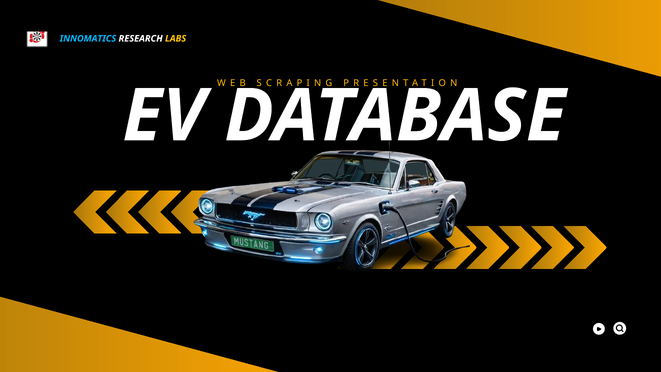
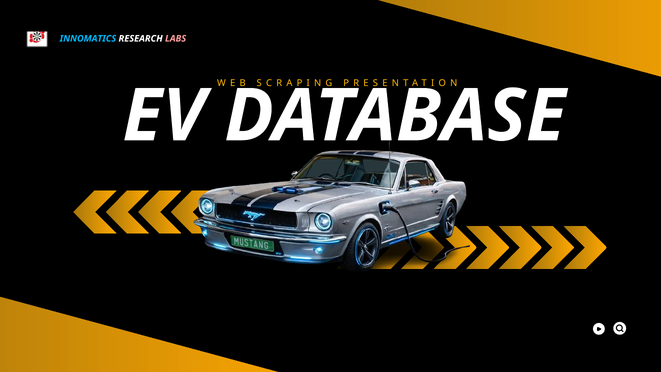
LABS colour: yellow -> pink
